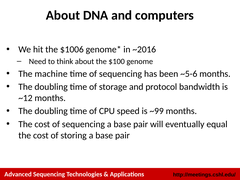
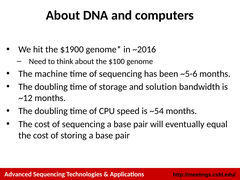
$1006: $1006 -> $1900
protocol: protocol -> solution
~99: ~99 -> ~54
